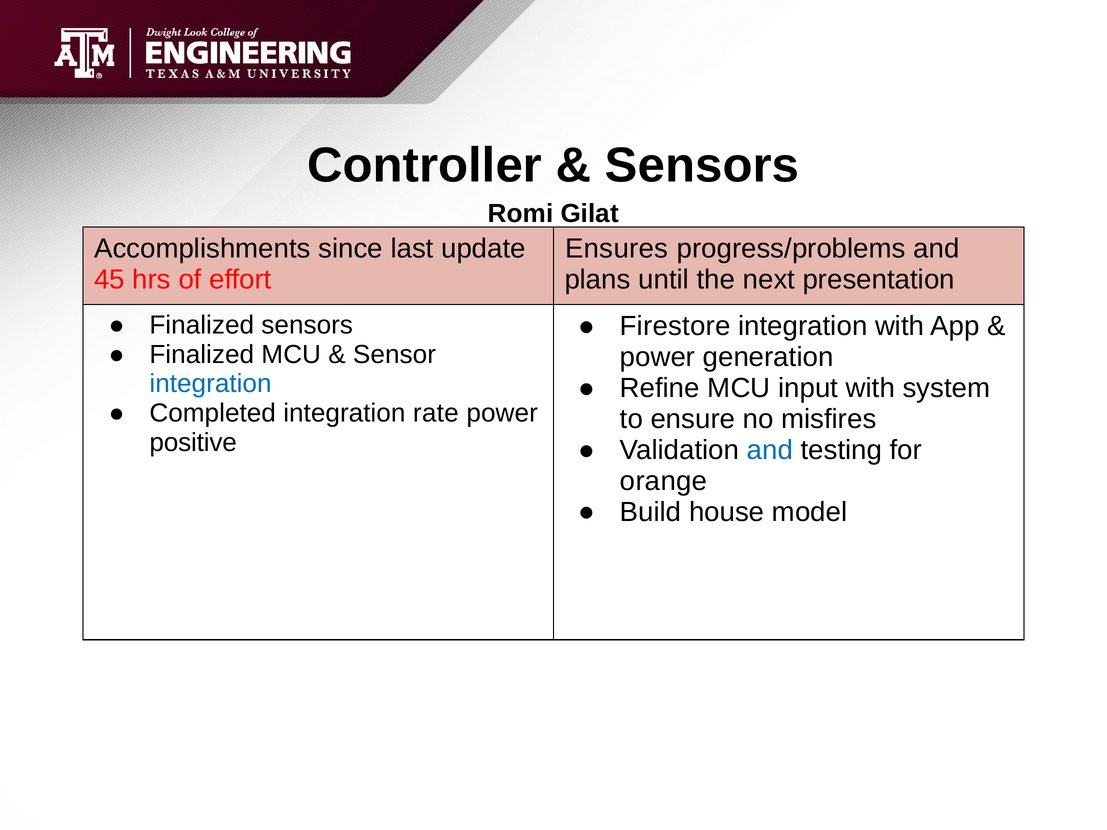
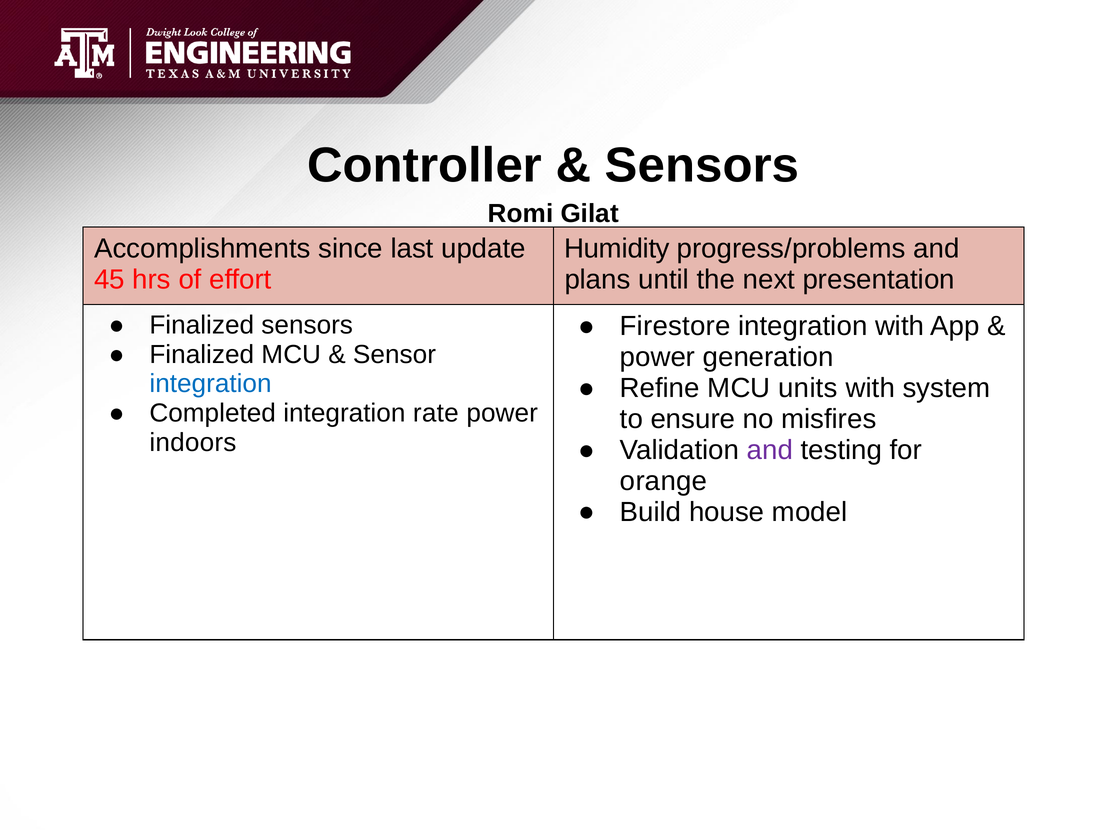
Ensures: Ensures -> Humidity
input: input -> units
positive: positive -> indoors
and at (770, 450) colour: blue -> purple
